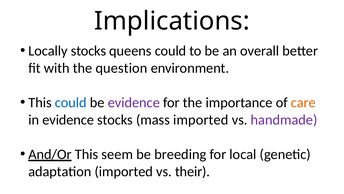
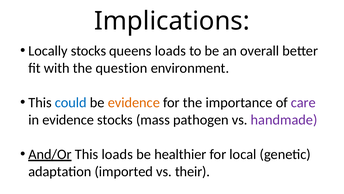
queens could: could -> loads
evidence at (134, 102) colour: purple -> orange
care colour: orange -> purple
mass imported: imported -> pathogen
This seem: seem -> loads
breeding: breeding -> healthier
